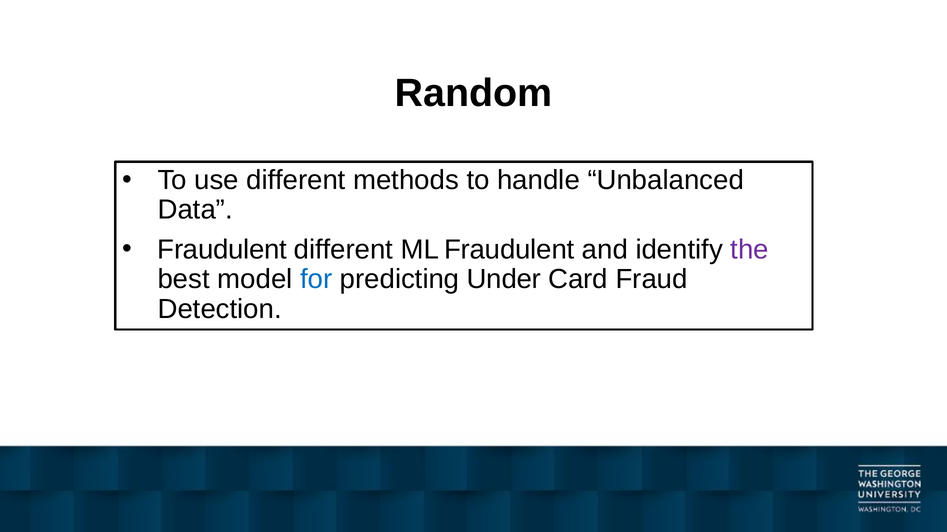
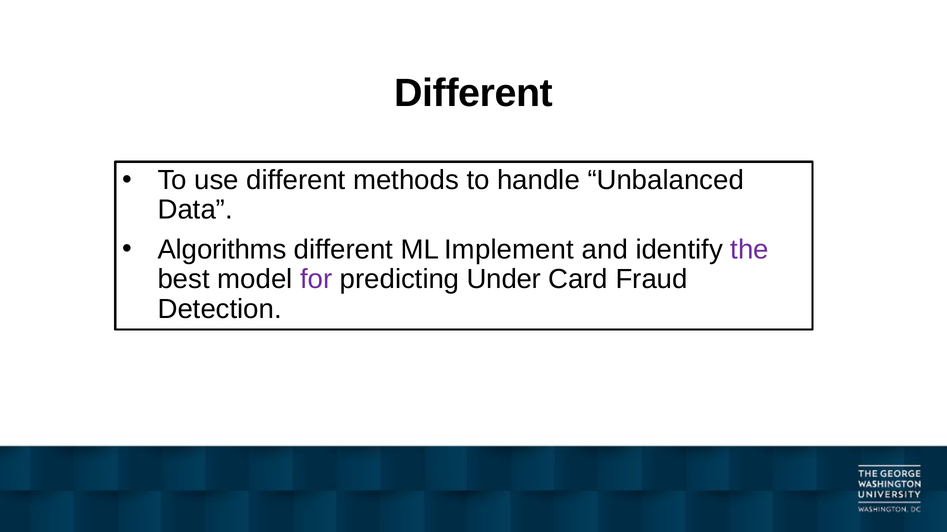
Random at (473, 93): Random -> Different
Fraudulent at (222, 250): Fraudulent -> Algorithms
ML Fraudulent: Fraudulent -> Implement
for colour: blue -> purple
